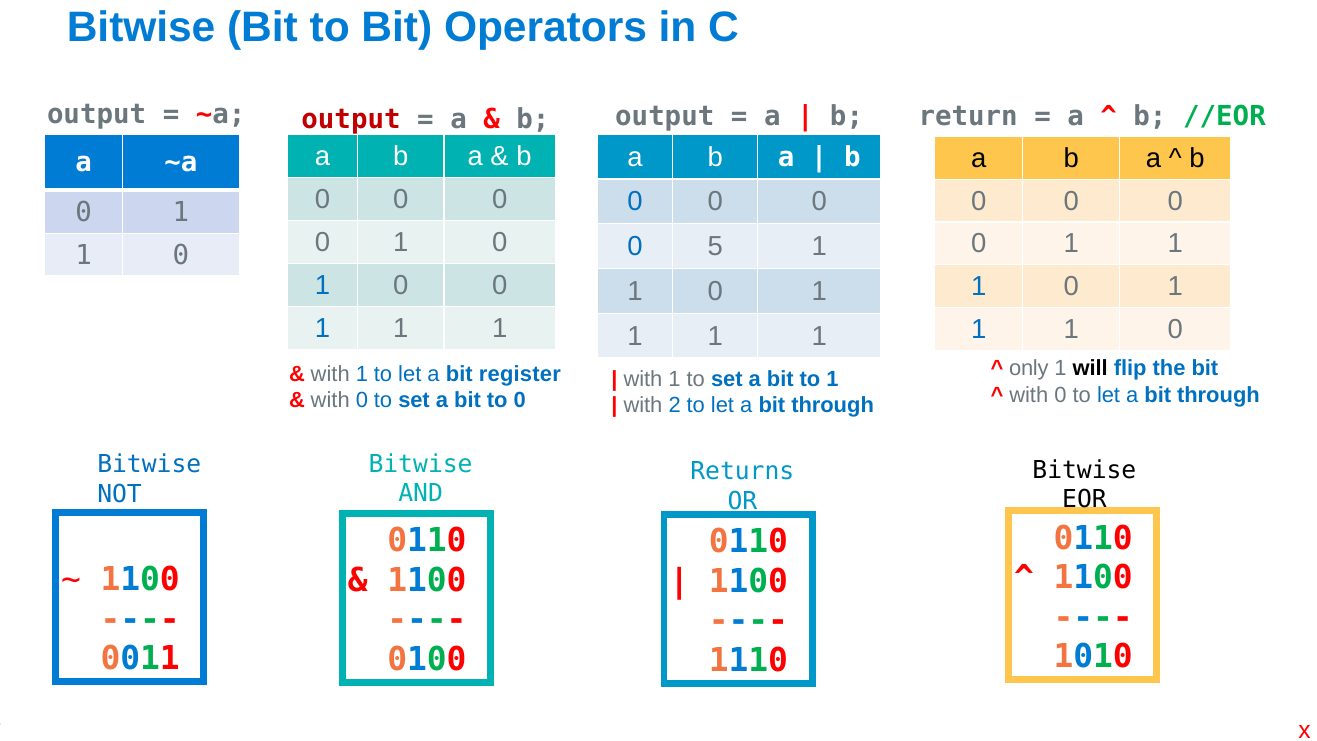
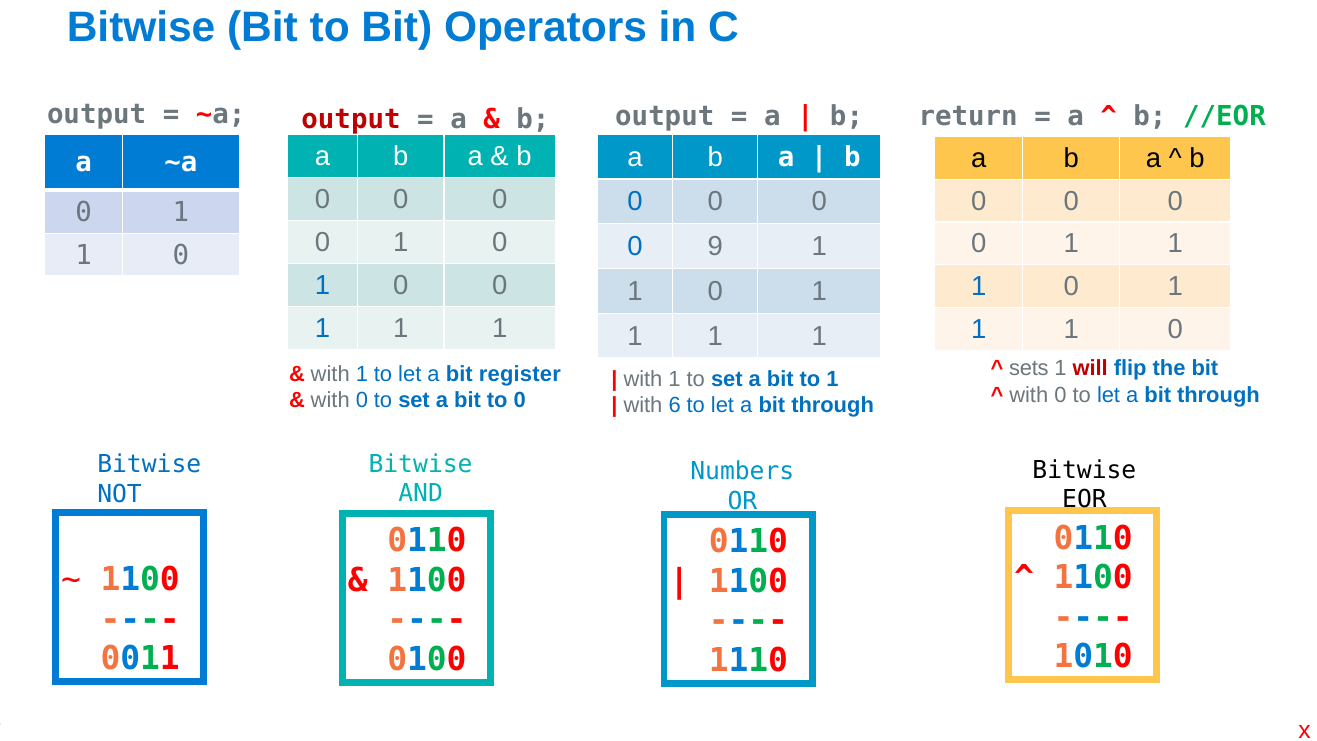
5: 5 -> 9
only: only -> sets
will colour: black -> red
2: 2 -> 6
Returns: Returns -> Numbers
